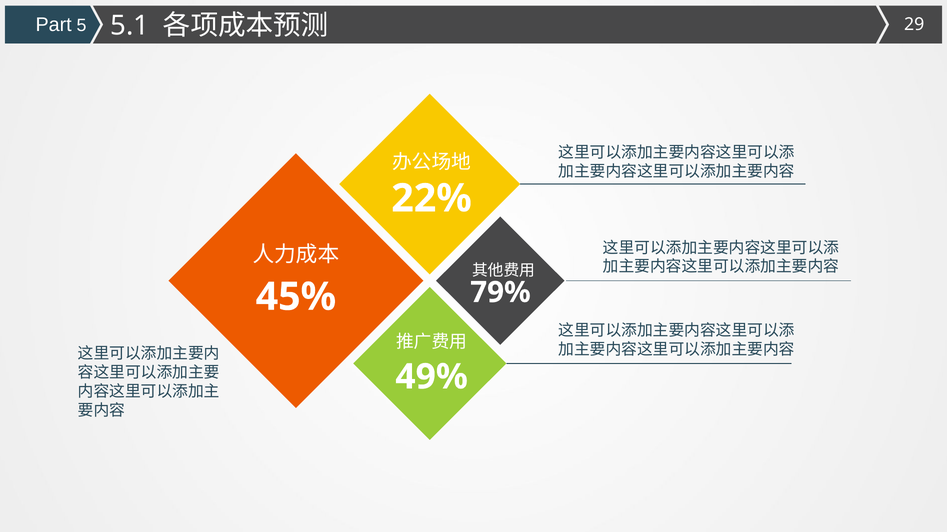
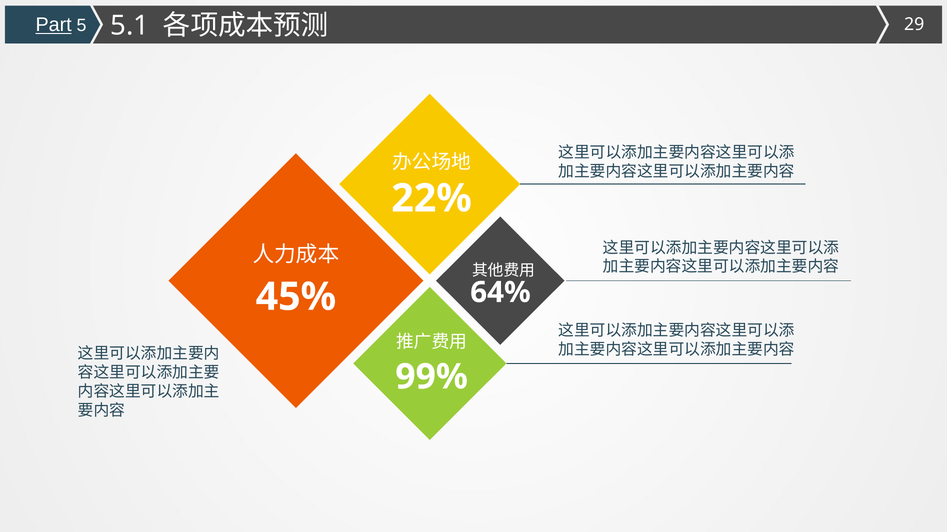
Part underline: none -> present
79%: 79% -> 64%
49%: 49% -> 99%
